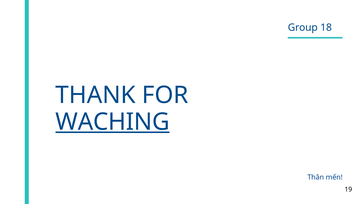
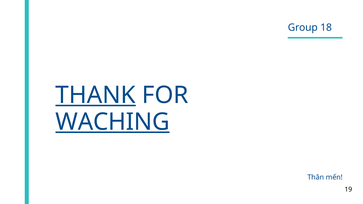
THANK underline: none -> present
